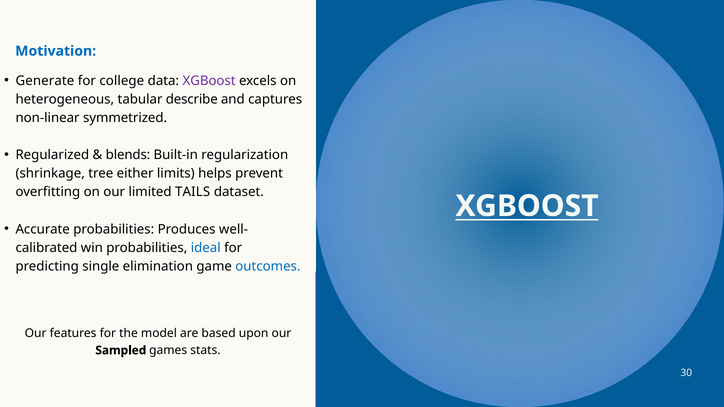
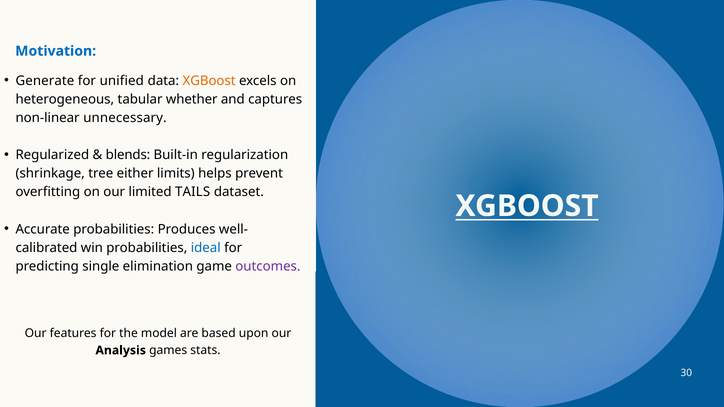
college: college -> unified
XGBoost at (209, 81) colour: purple -> orange
describe: describe -> whether
symmetrized: symmetrized -> unnecessary
outcomes colour: blue -> purple
Sampled: Sampled -> Analysis
